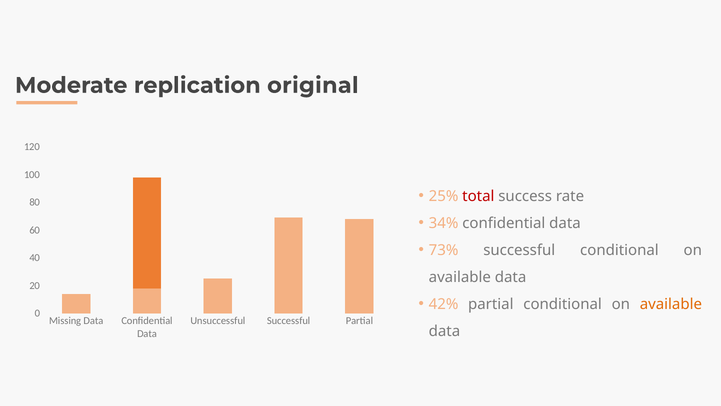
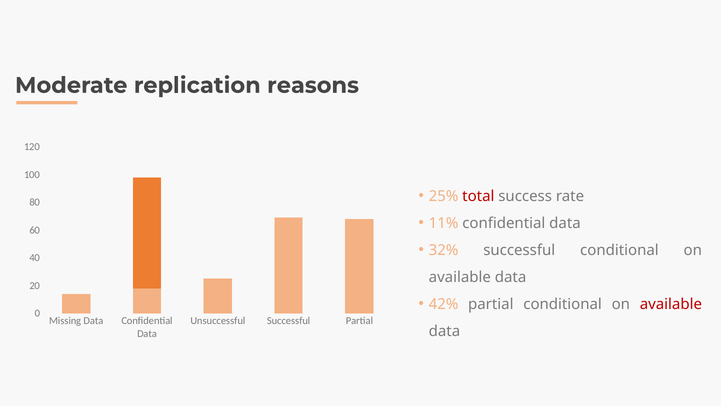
original: original -> reasons
34%: 34% -> 11%
73%: 73% -> 32%
available at (671, 304) colour: orange -> red
